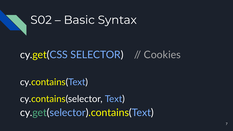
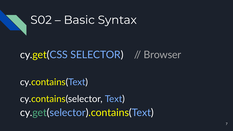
Cookies: Cookies -> Browser
